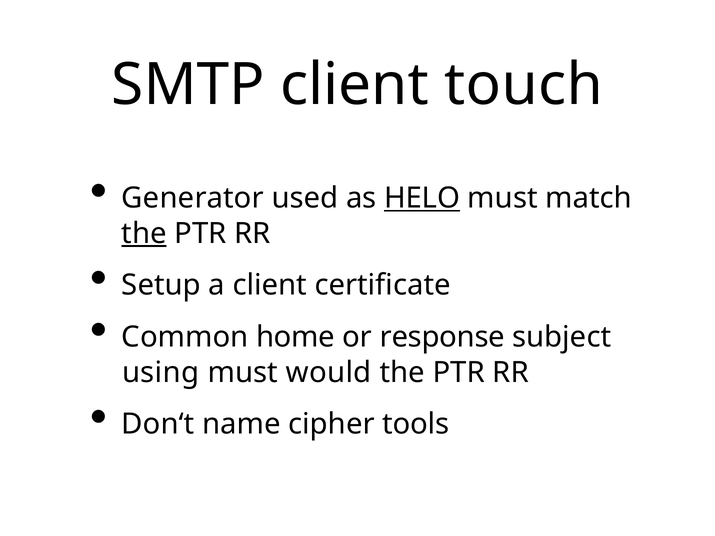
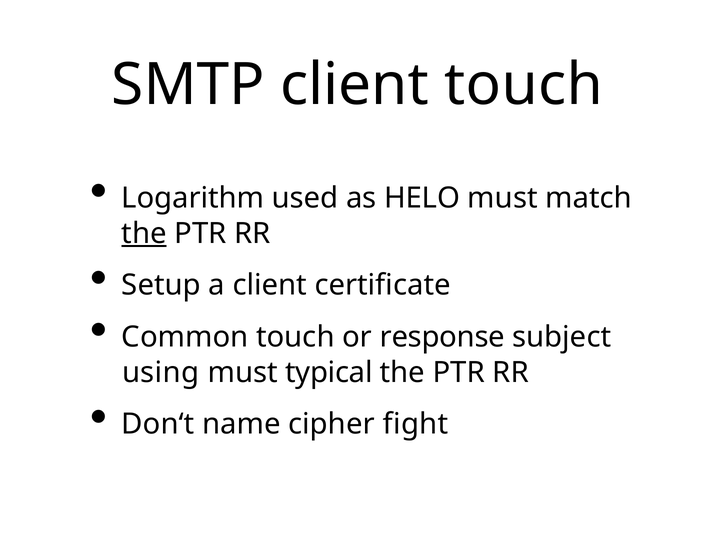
Generator: Generator -> Logarithm
HELO underline: present -> none
Common home: home -> touch
would: would -> typical
tools: tools -> fight
